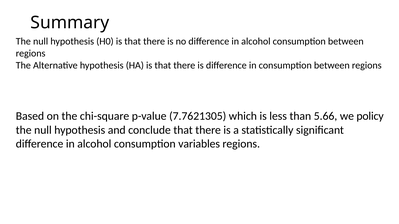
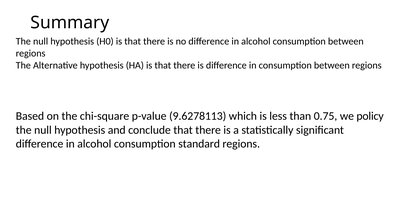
7.7621305: 7.7621305 -> 9.6278113
5.66: 5.66 -> 0.75
variables: variables -> standard
